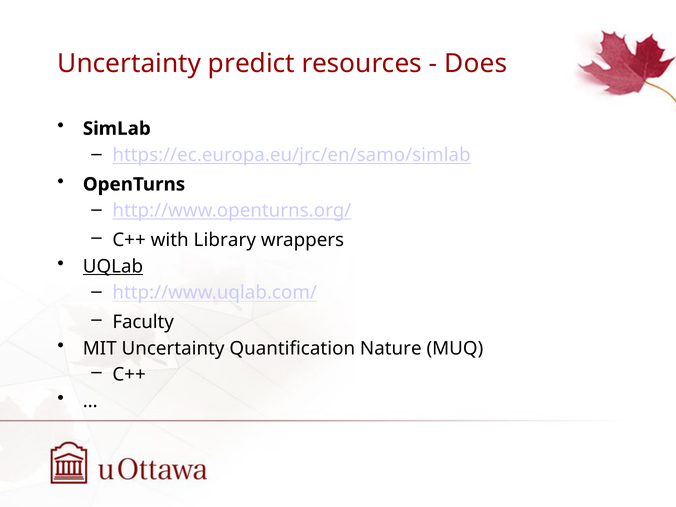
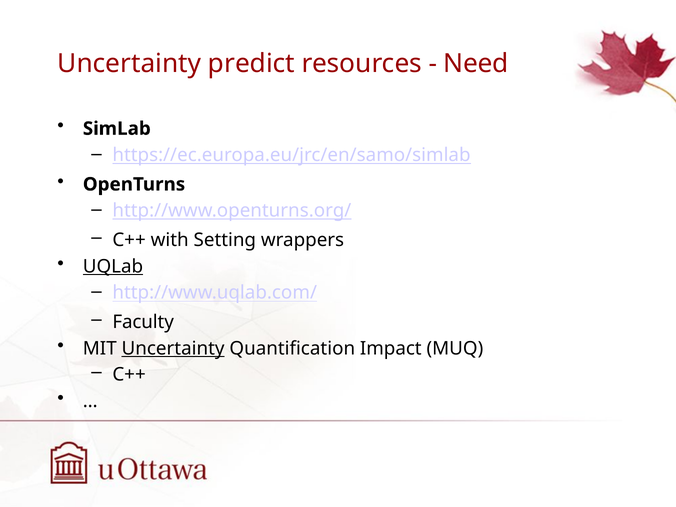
Does: Does -> Need
Library: Library -> Setting
Uncertainty at (173, 348) underline: none -> present
Nature: Nature -> Impact
